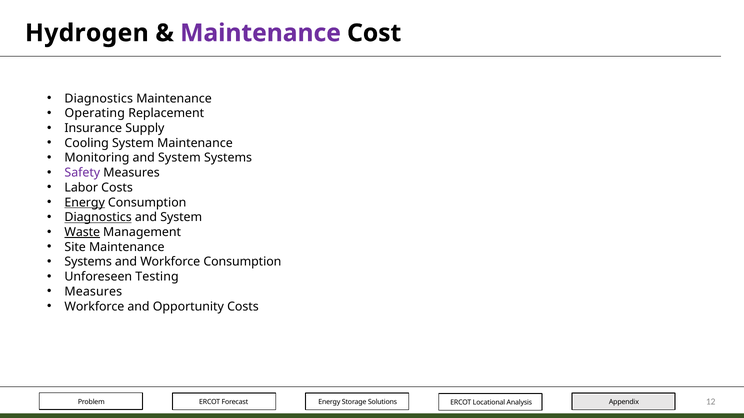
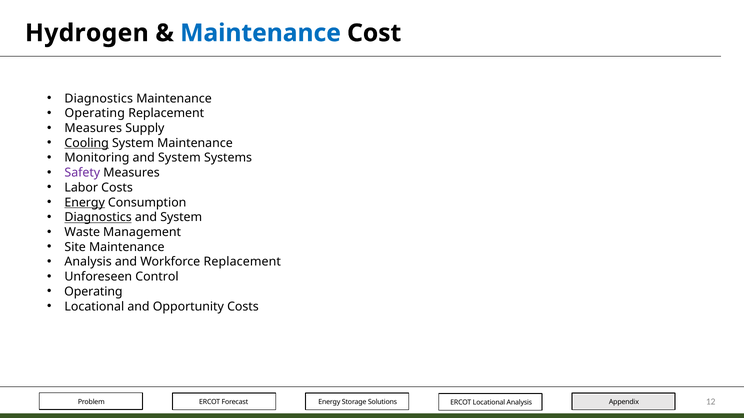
Maintenance at (261, 33) colour: purple -> blue
Insurance at (93, 128): Insurance -> Measures
Cooling underline: none -> present
Waste underline: present -> none
Systems at (88, 262): Systems -> Analysis
Workforce Consumption: Consumption -> Replacement
Testing: Testing -> Control
Measures at (93, 292): Measures -> Operating
Workforce at (94, 307): Workforce -> Locational
